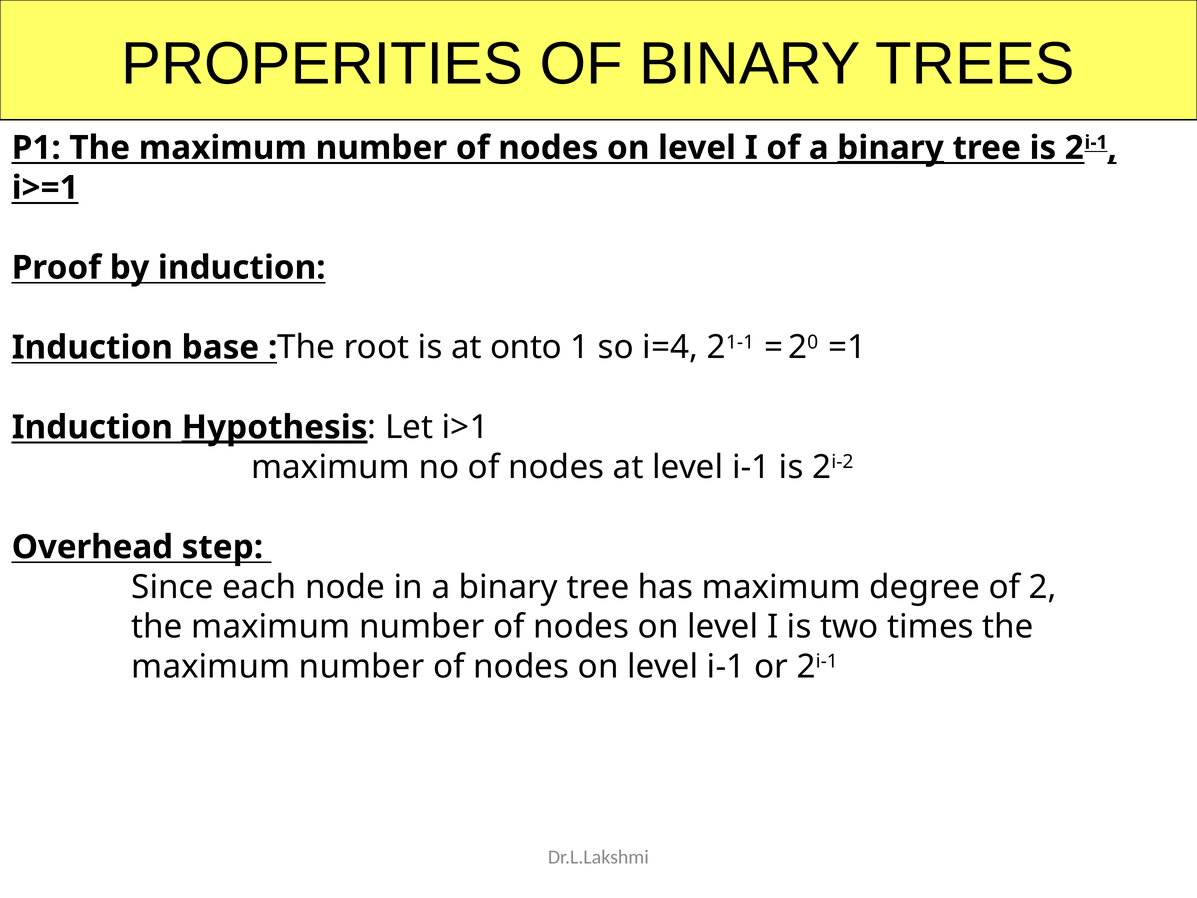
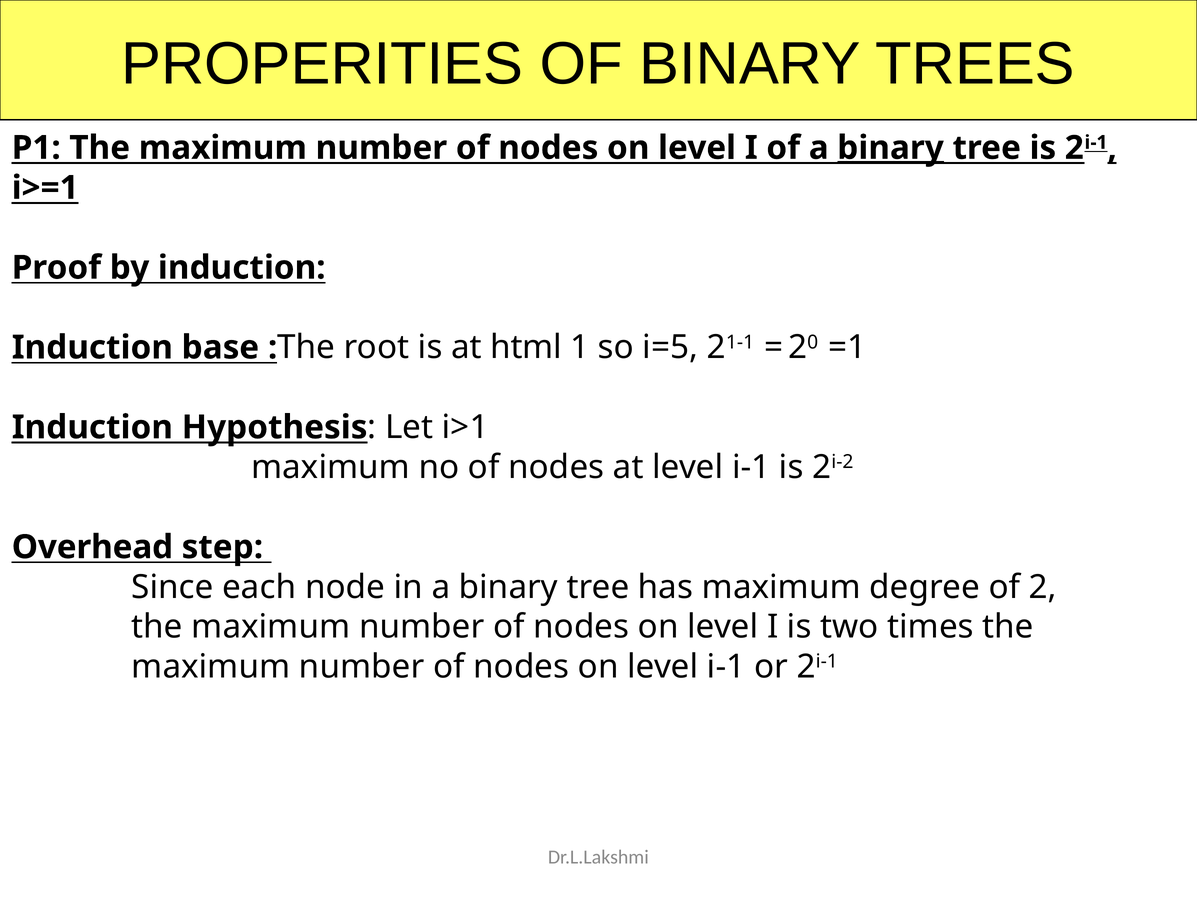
onto: onto -> html
i=4: i=4 -> i=5
Hypothesis underline: present -> none
